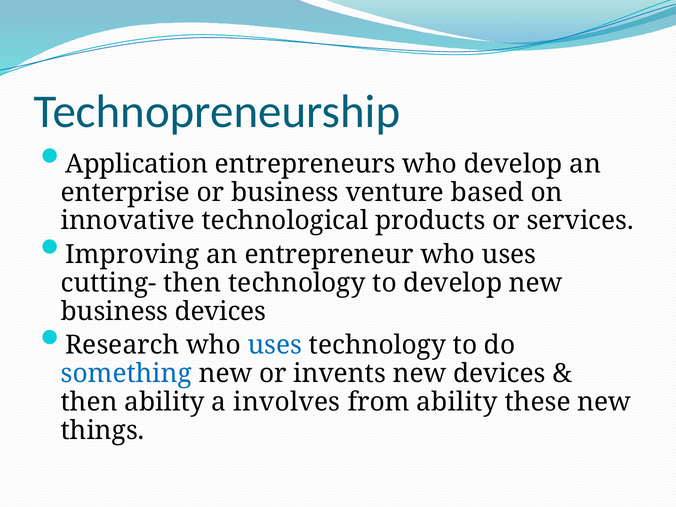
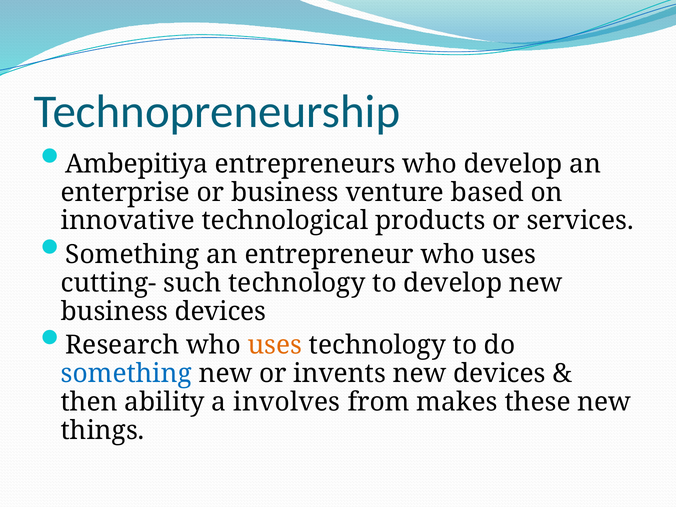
Application: Application -> Ambepitiya
Improving at (132, 255): Improving -> Something
cutting- then: then -> such
uses at (275, 345) colour: blue -> orange
from ability: ability -> makes
